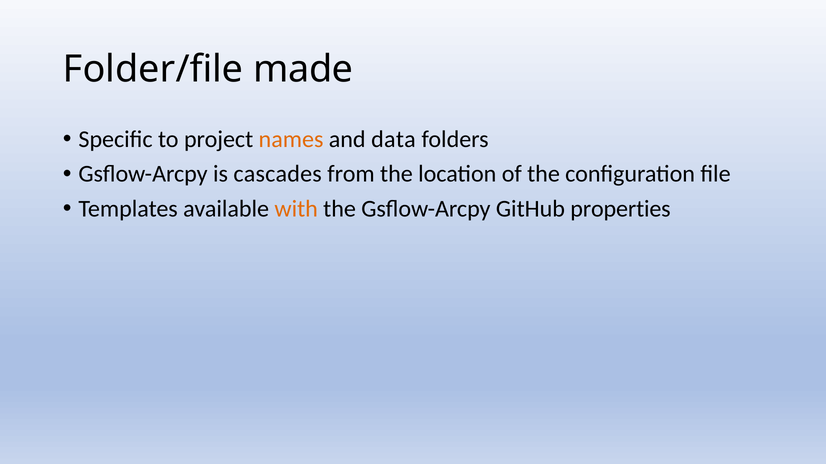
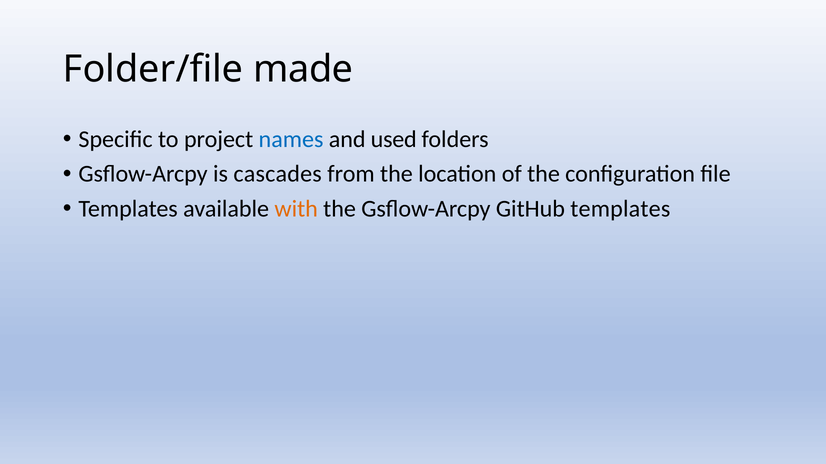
names colour: orange -> blue
data: data -> used
GitHub properties: properties -> templates
